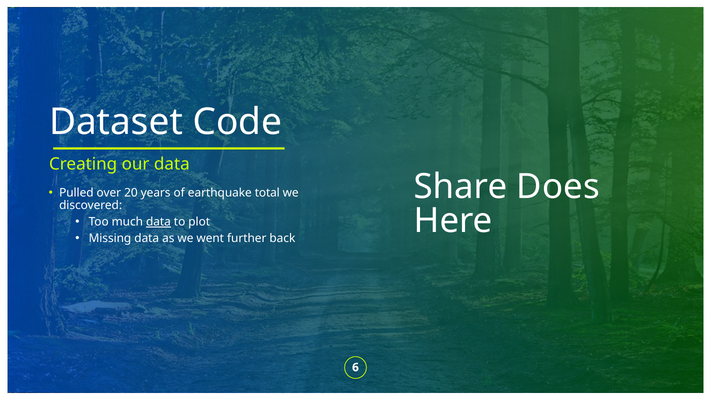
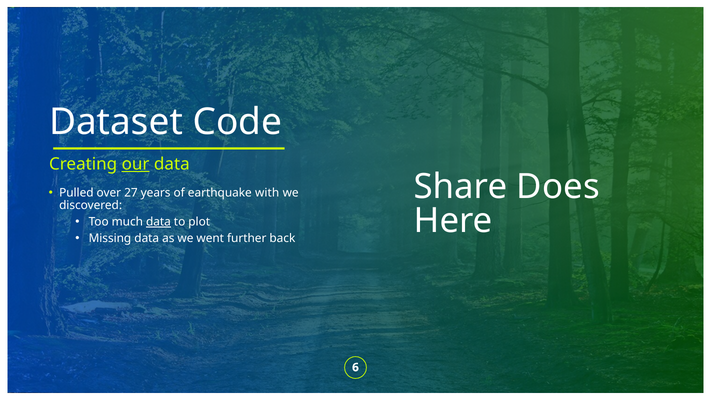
our underline: none -> present
20: 20 -> 27
total: total -> with
